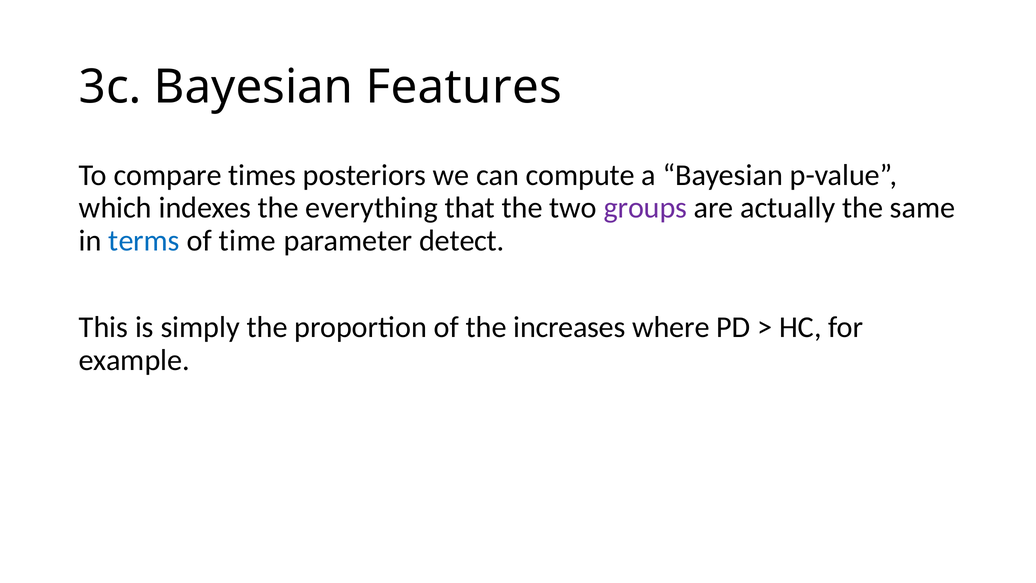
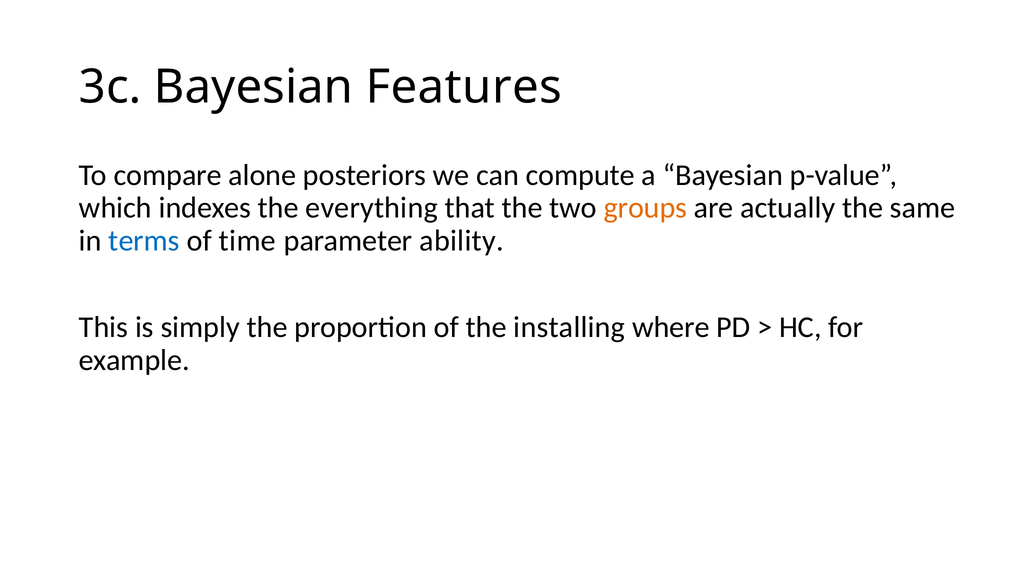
times: times -> alone
groups colour: purple -> orange
detect: detect -> ability
increases: increases -> installing
